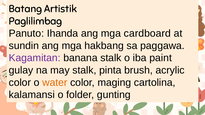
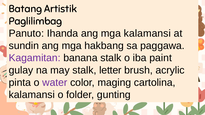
mga cardboard: cardboard -> kalamansi
pinta: pinta -> letter
color at (20, 83): color -> pinta
water colour: orange -> purple
